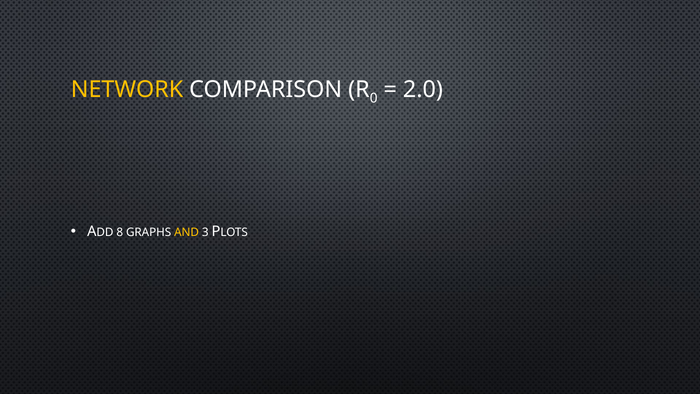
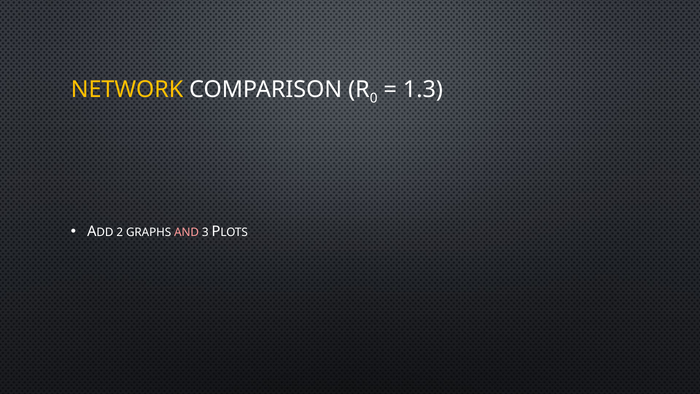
2.0: 2.0 -> 1.3
8: 8 -> 2
AND colour: yellow -> pink
